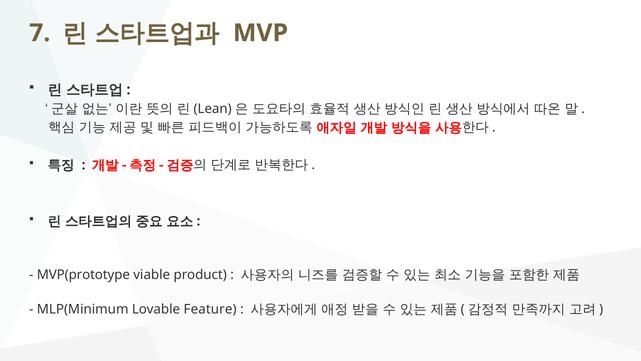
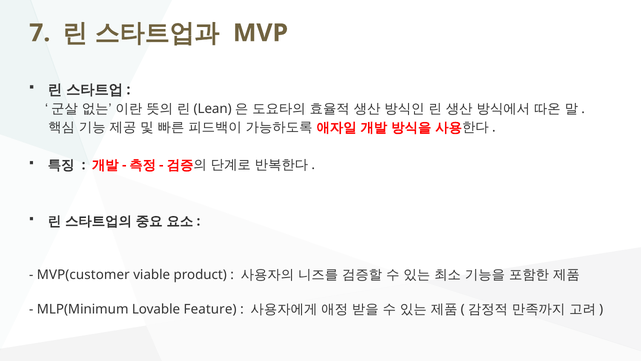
MVP(prototype: MVP(prototype -> MVP(customer
